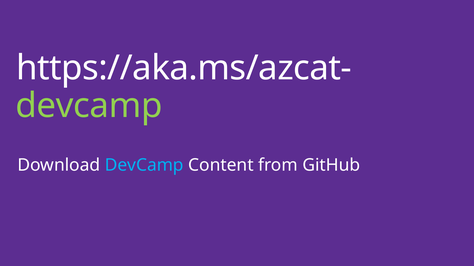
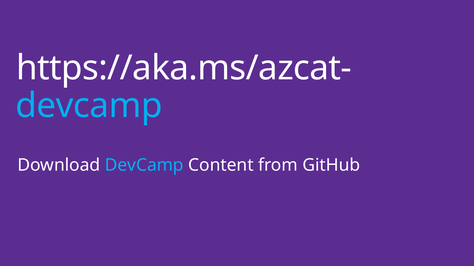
devcamp at (89, 106) colour: light green -> light blue
